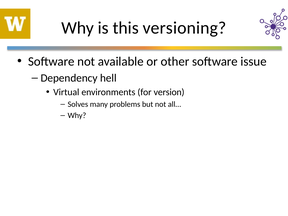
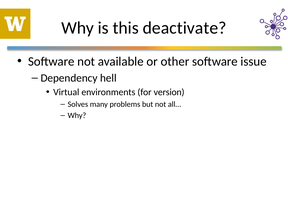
versioning: versioning -> deactivate
